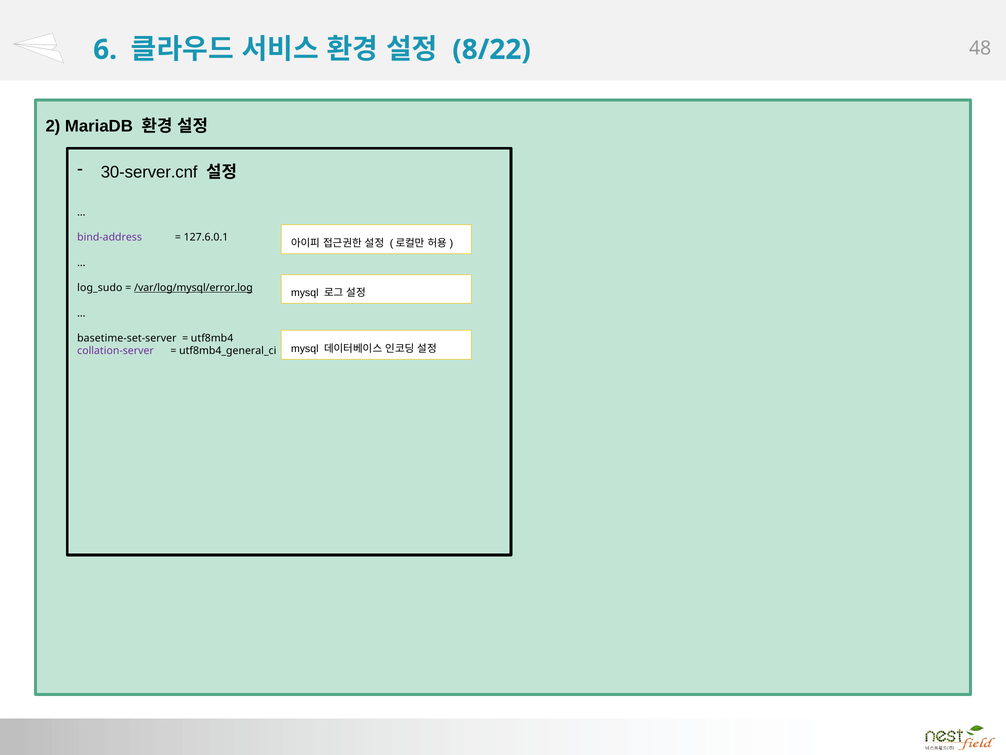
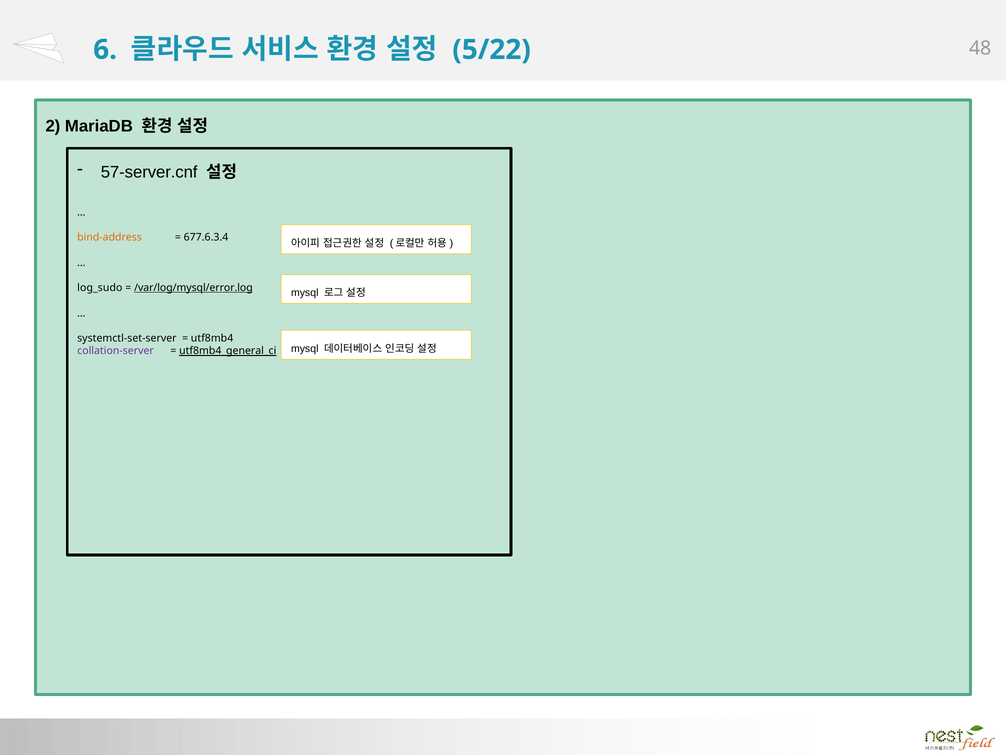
8/22: 8/22 -> 5/22
30-server.cnf: 30-server.cnf -> 57-server.cnf
bind-address colour: purple -> orange
127.6.0.1: 127.6.0.1 -> 677.6.3.4
basetime-set-server: basetime-set-server -> systemctl-set-server
utf8mb4_general_ci underline: none -> present
